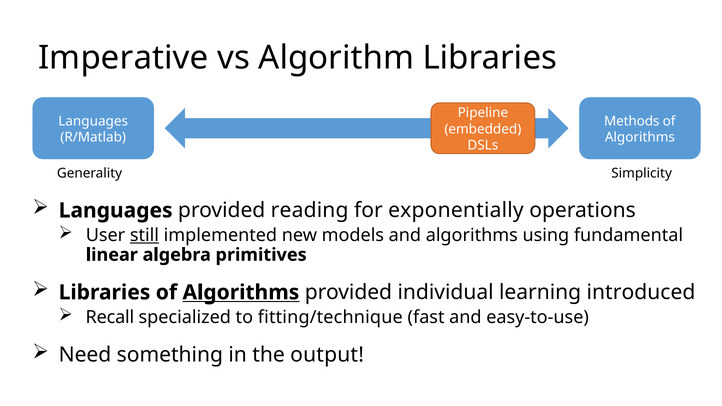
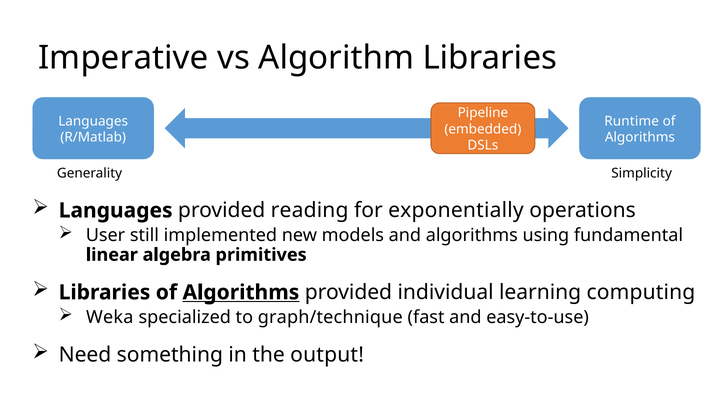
Methods: Methods -> Runtime
still underline: present -> none
introduced: introduced -> computing
Recall: Recall -> Weka
fitting/technique: fitting/technique -> graph/technique
